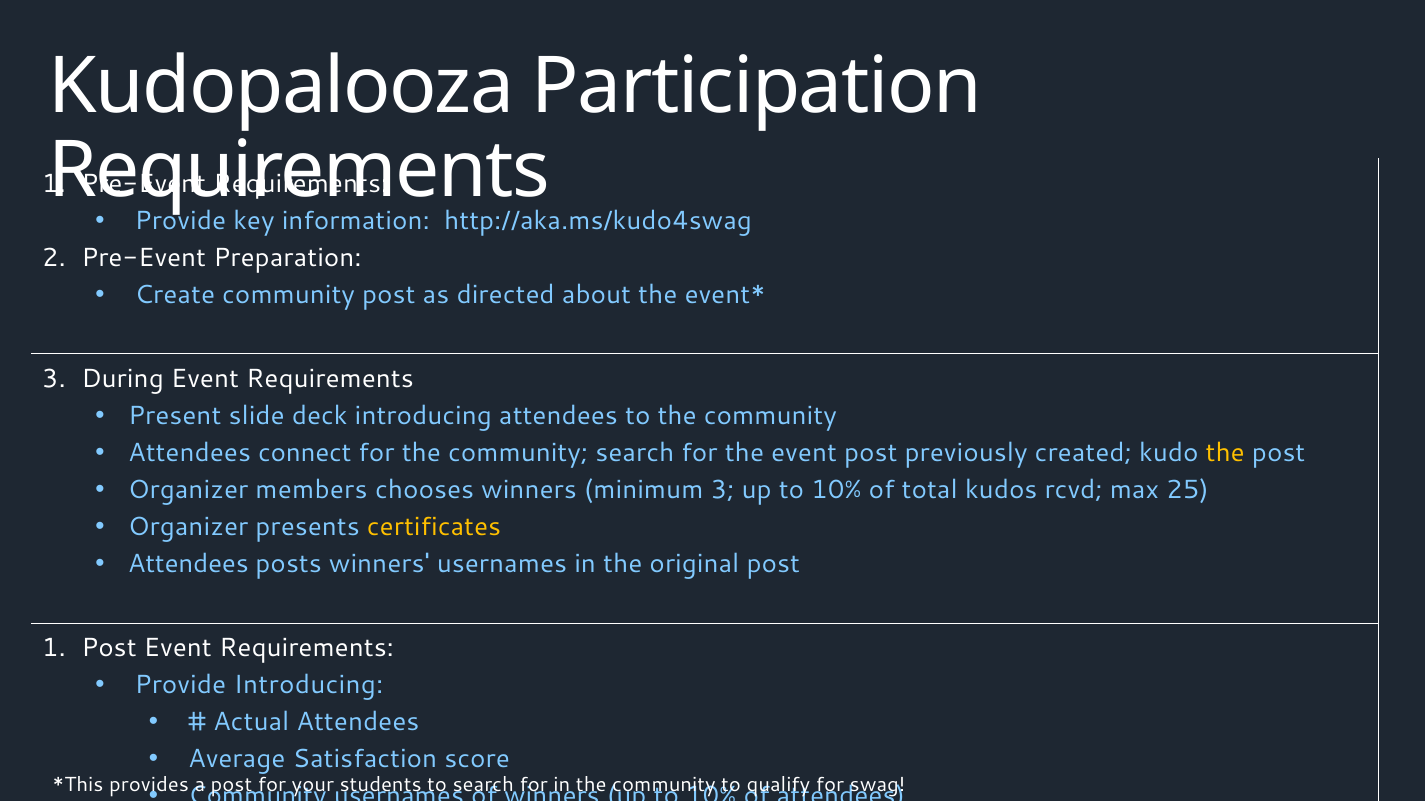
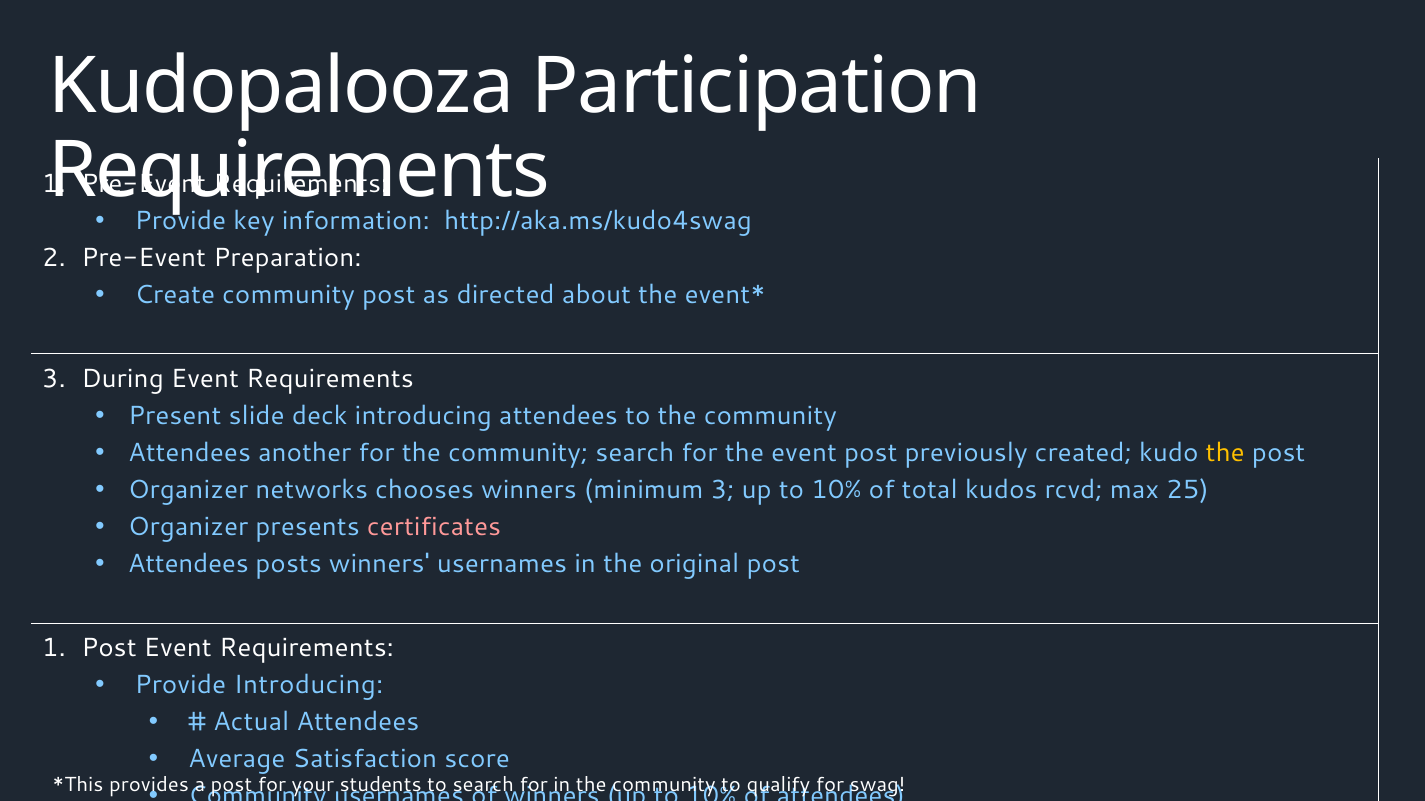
connect: connect -> another
members: members -> networks
certificates colour: yellow -> pink
